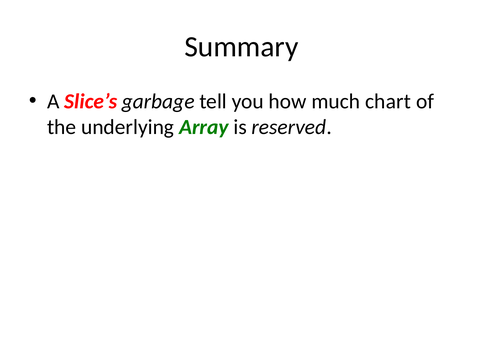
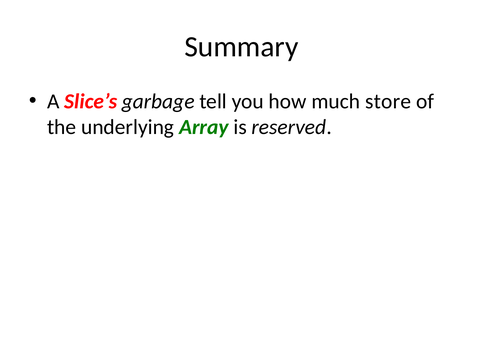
chart: chart -> store
